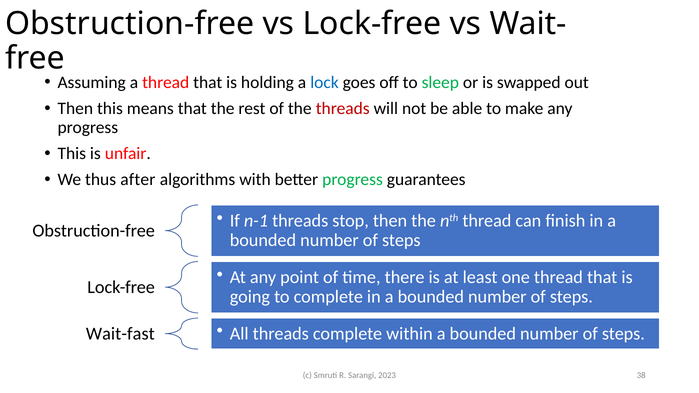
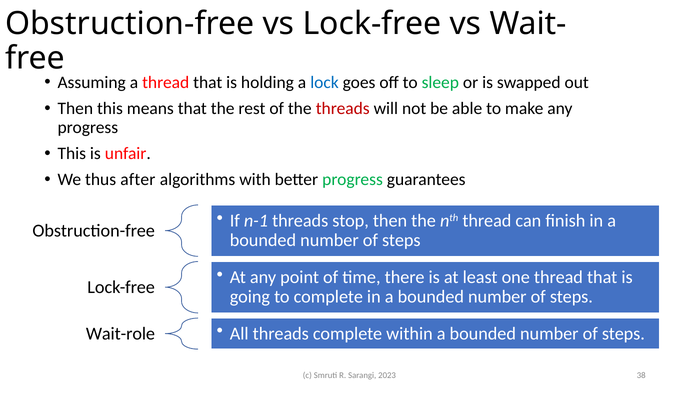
Wait-fast: Wait-fast -> Wait-role
